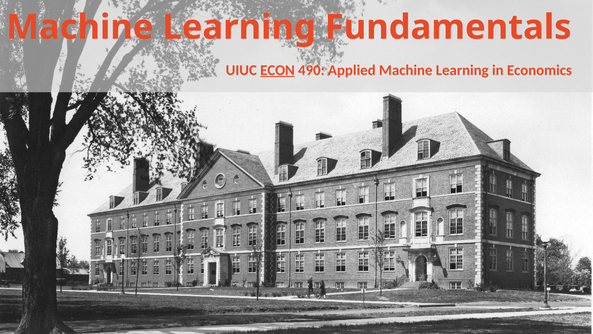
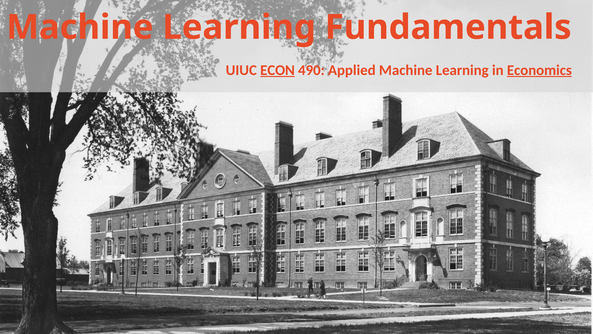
Economics underline: none -> present
